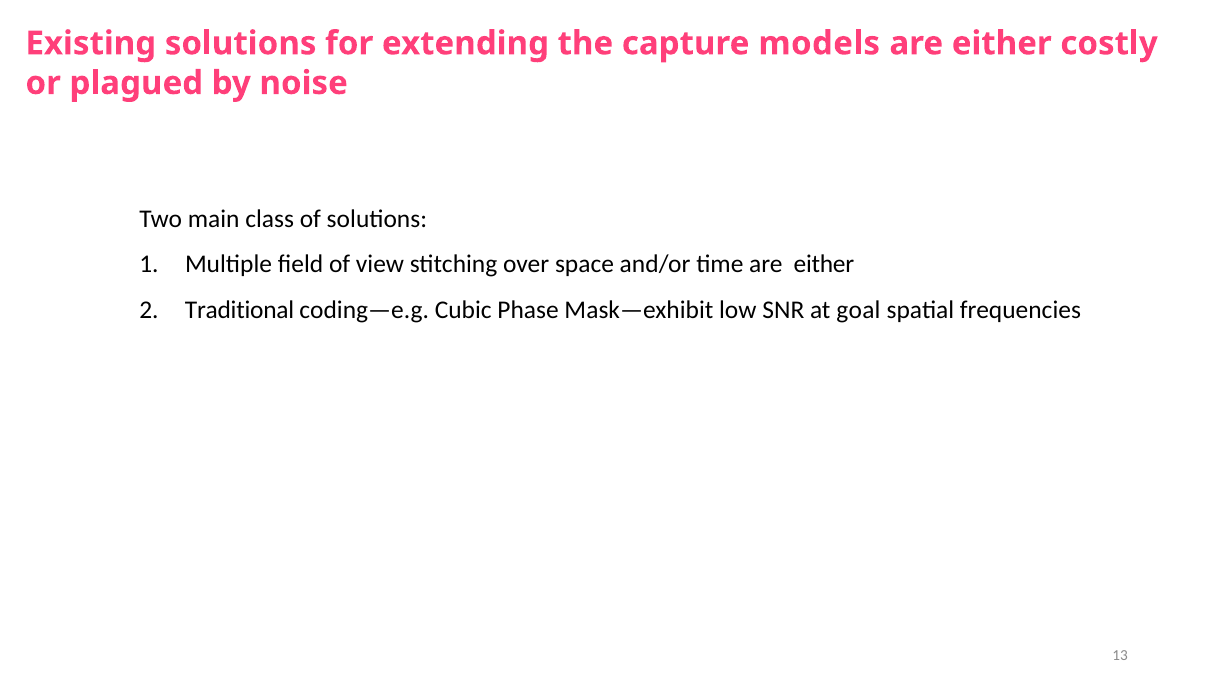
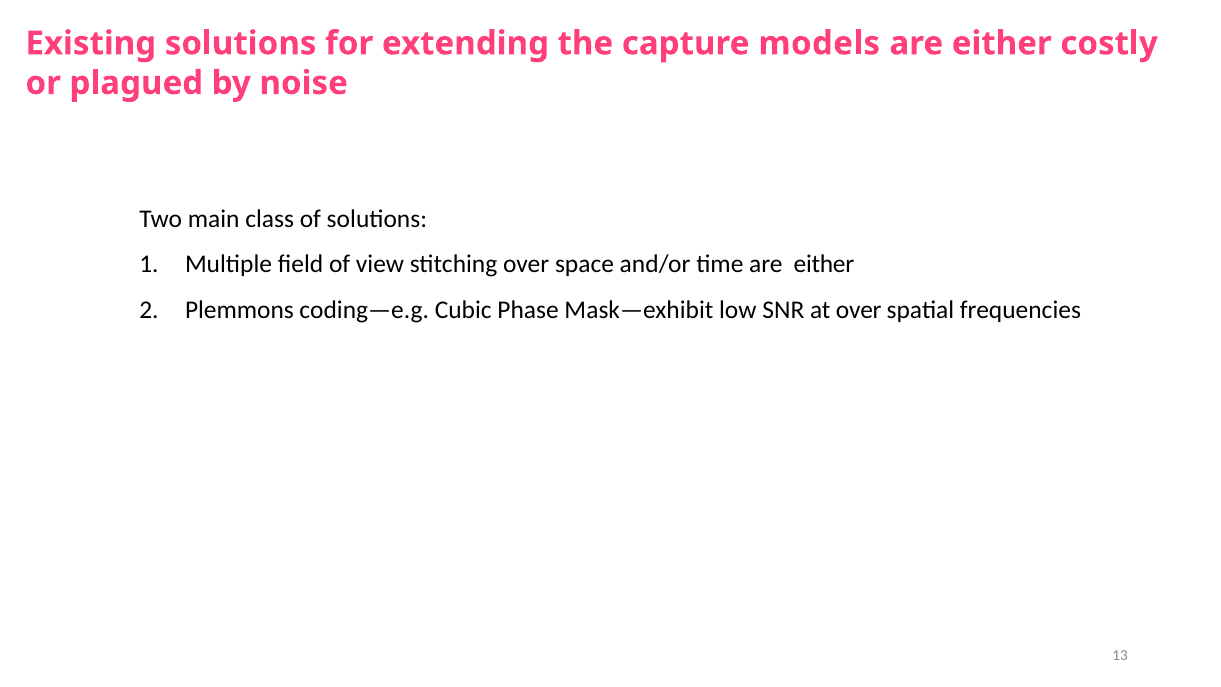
Traditional: Traditional -> Plemmons
at goal: goal -> over
